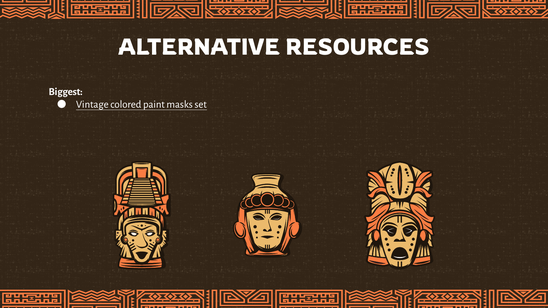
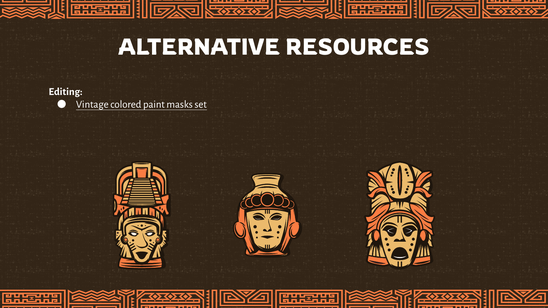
Biggest: Biggest -> Editing
